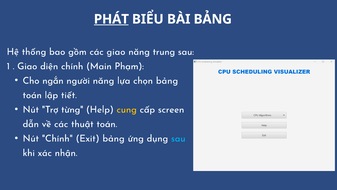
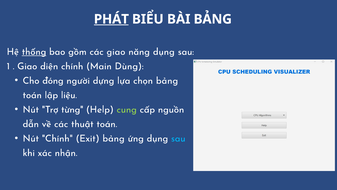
thống underline: none -> present
năng trung: trung -> dụng
Phạm: Phạm -> Dùng
ngắn: ngắn -> đóng
người năng: năng -> dựng
tiết: tiết -> liệu
cung colour: yellow -> light green
screen: screen -> nguồn
